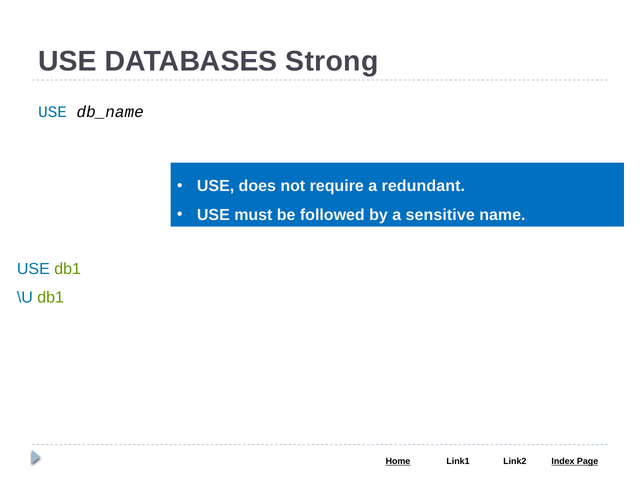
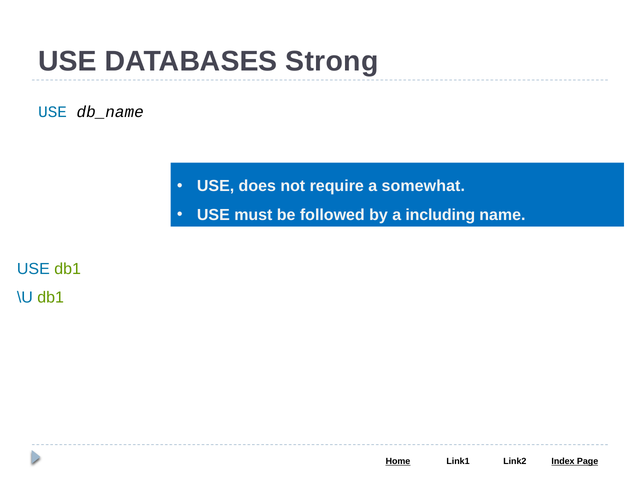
redundant: redundant -> somewhat
sensitive: sensitive -> including
